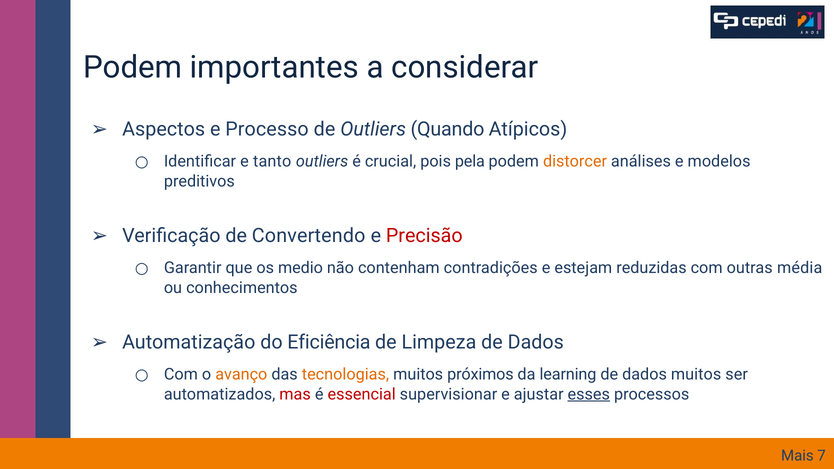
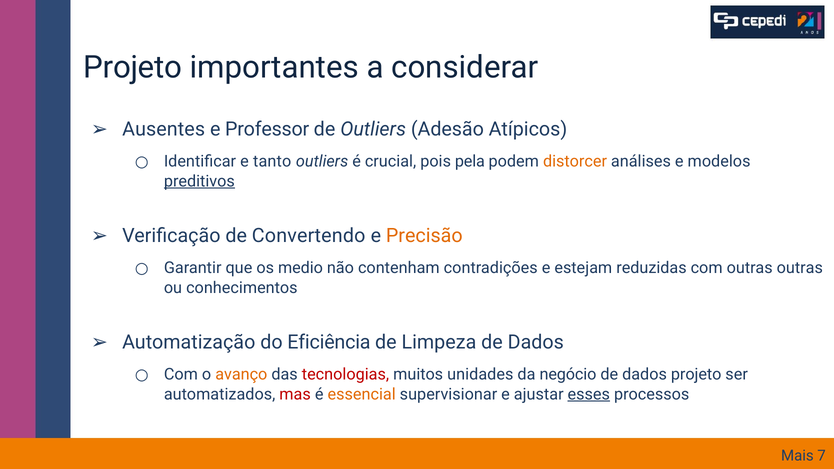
Podem at (133, 68): Podem -> Projeto
Aspectos: Aspectos -> Ausentes
Processo: Processo -> Professor
Quando: Quando -> Adesão
preditivos underline: none -> present
Precisão colour: red -> orange
outras média: média -> outras
tecnologias colour: orange -> red
próximos: próximos -> unidades
learning: learning -> negócio
dados muitos: muitos -> projeto
essencial colour: red -> orange
